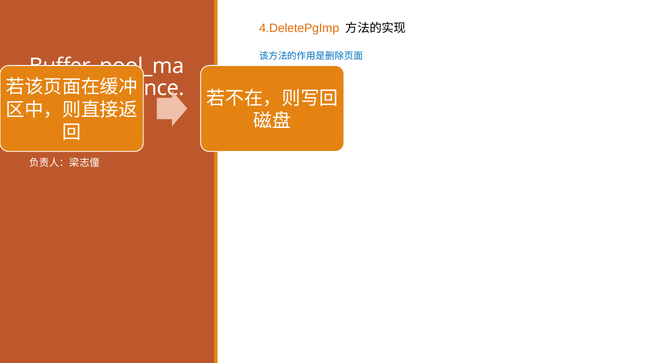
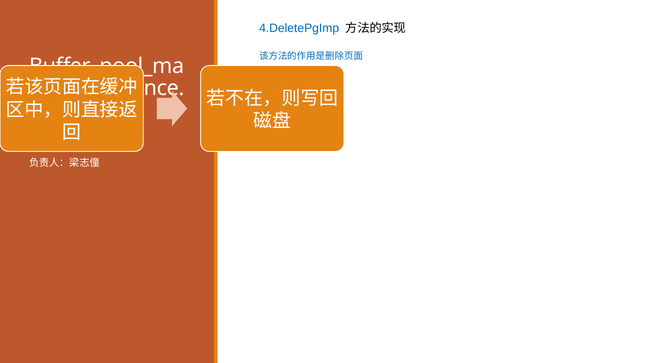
4.DeletePgImp colour: orange -> blue
